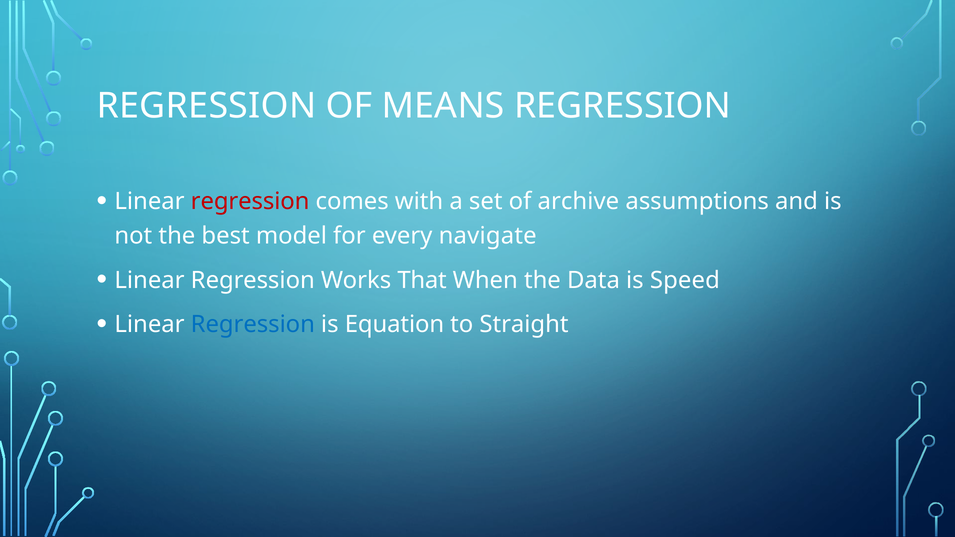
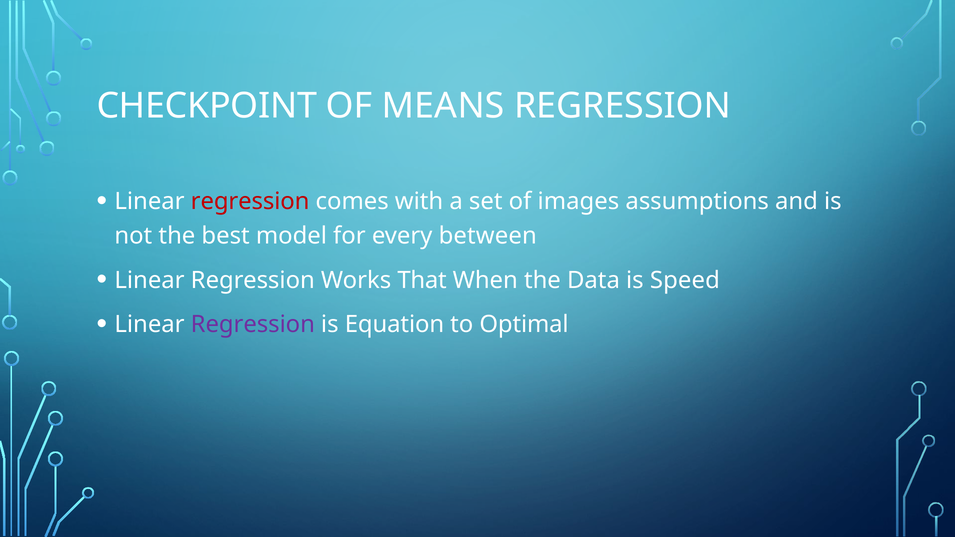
REGRESSION at (206, 106): REGRESSION -> CHECKPOINT
archive: archive -> images
navigate: navigate -> between
Regression at (253, 325) colour: blue -> purple
Straight: Straight -> Optimal
